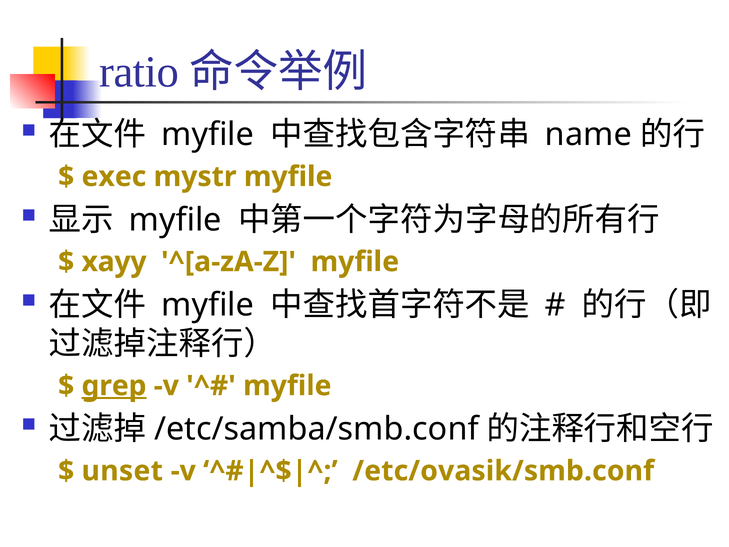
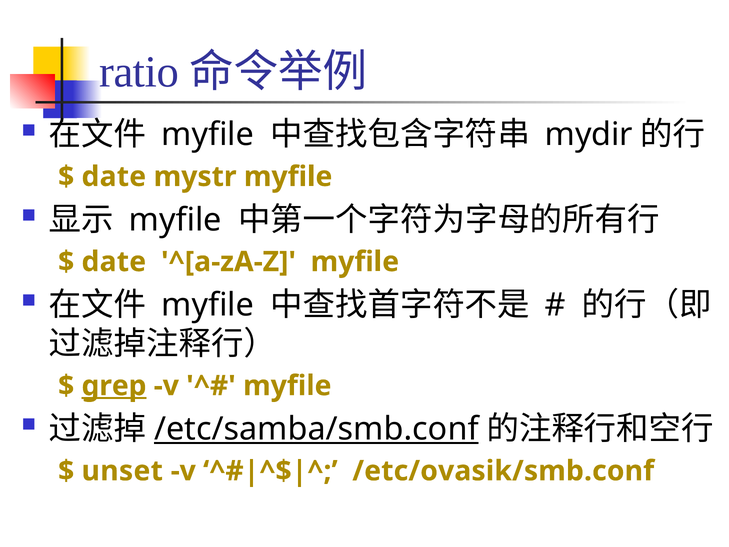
name: name -> mydir
exec at (114, 177): exec -> date
xayy at (114, 262): xayy -> date
/etc/samba/smb.conf underline: none -> present
